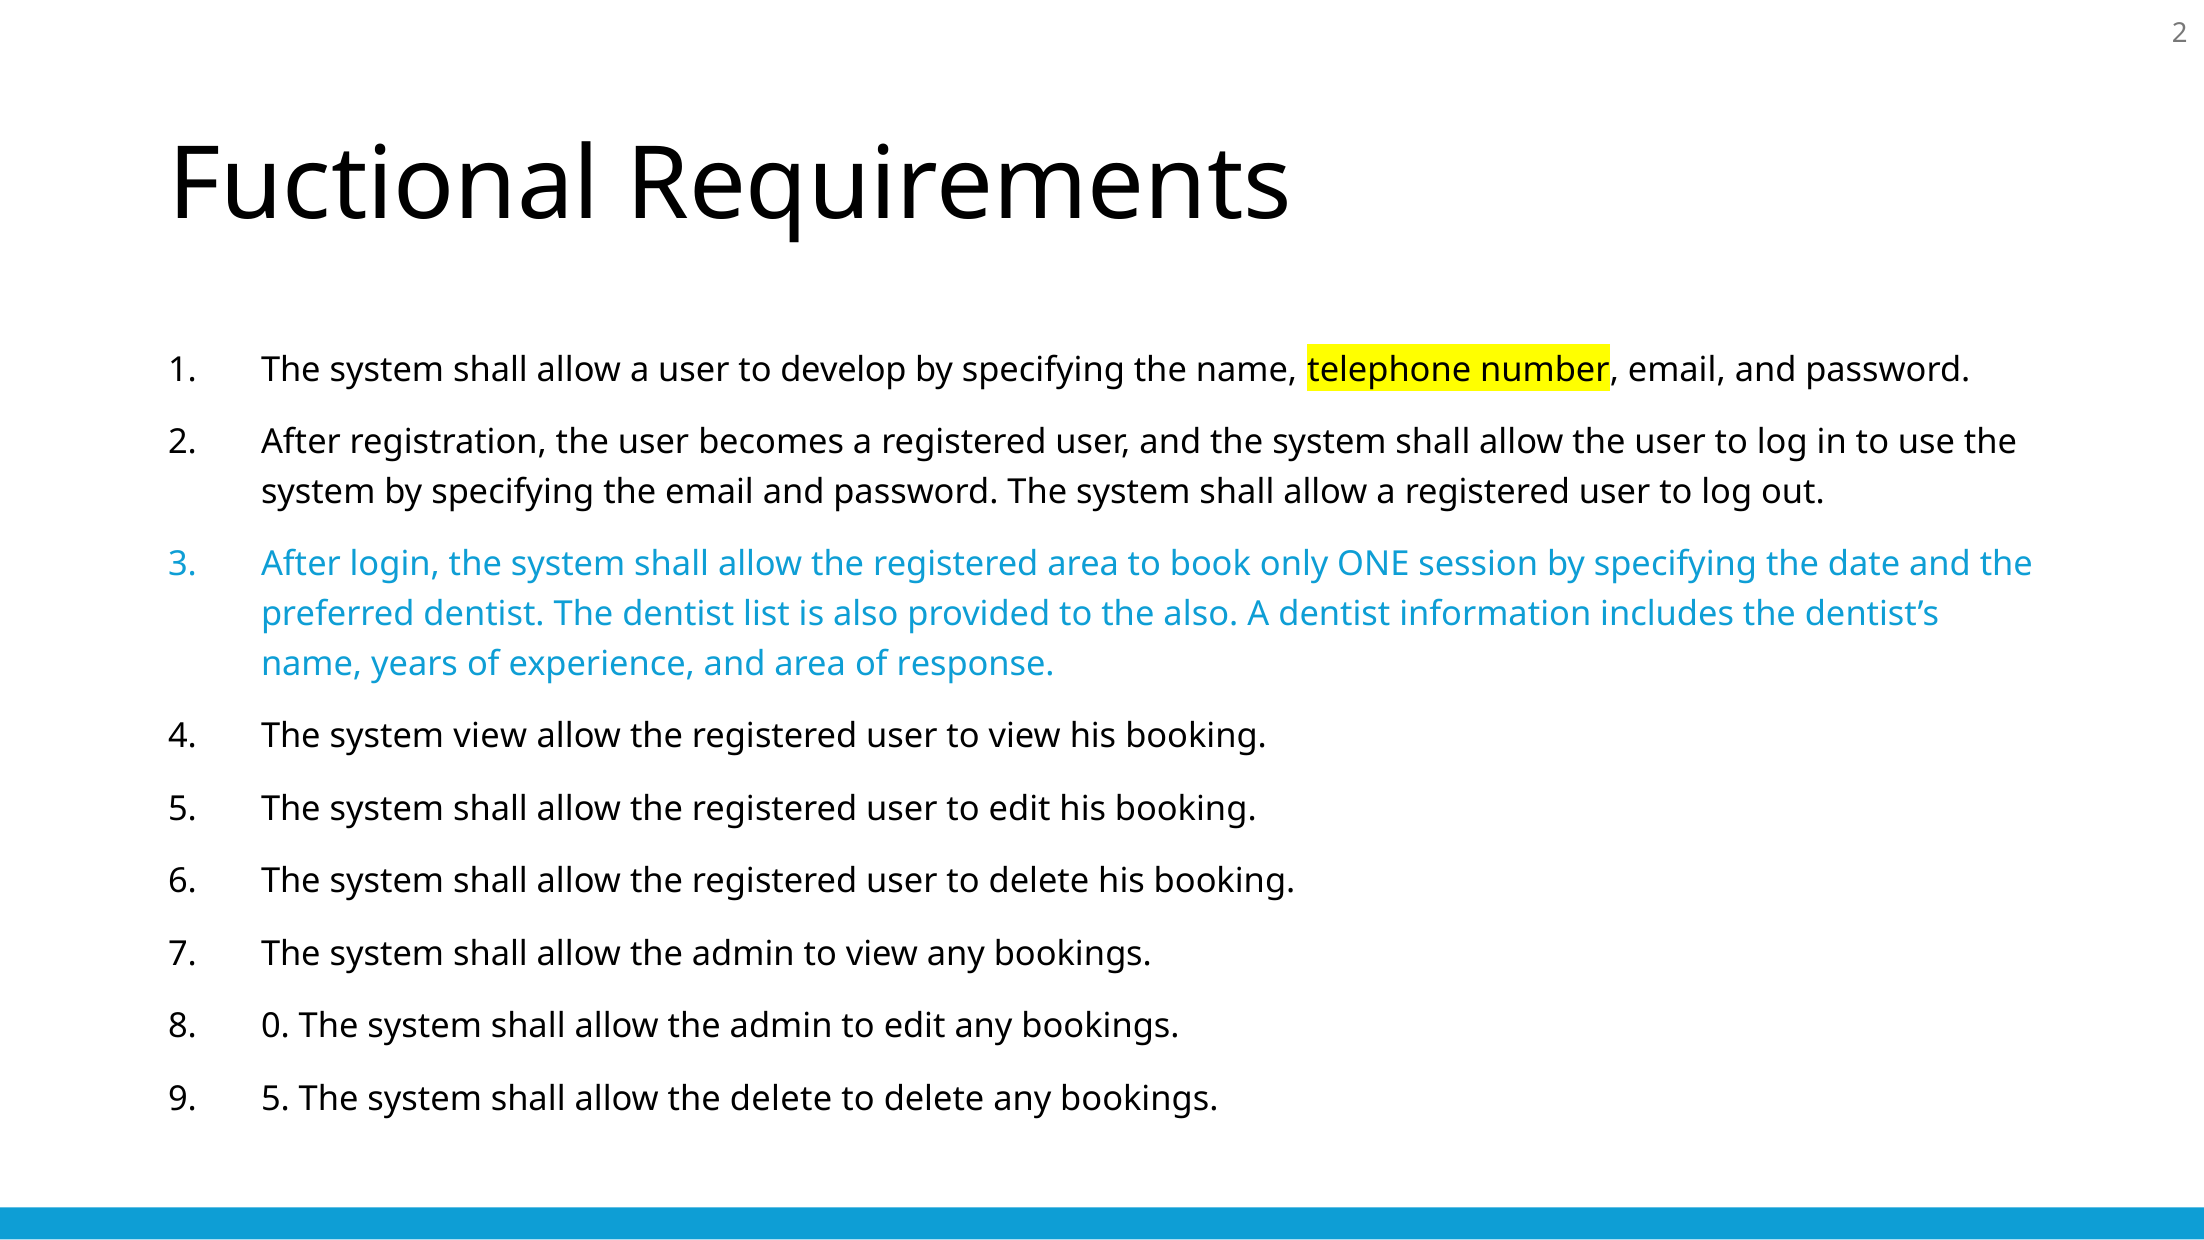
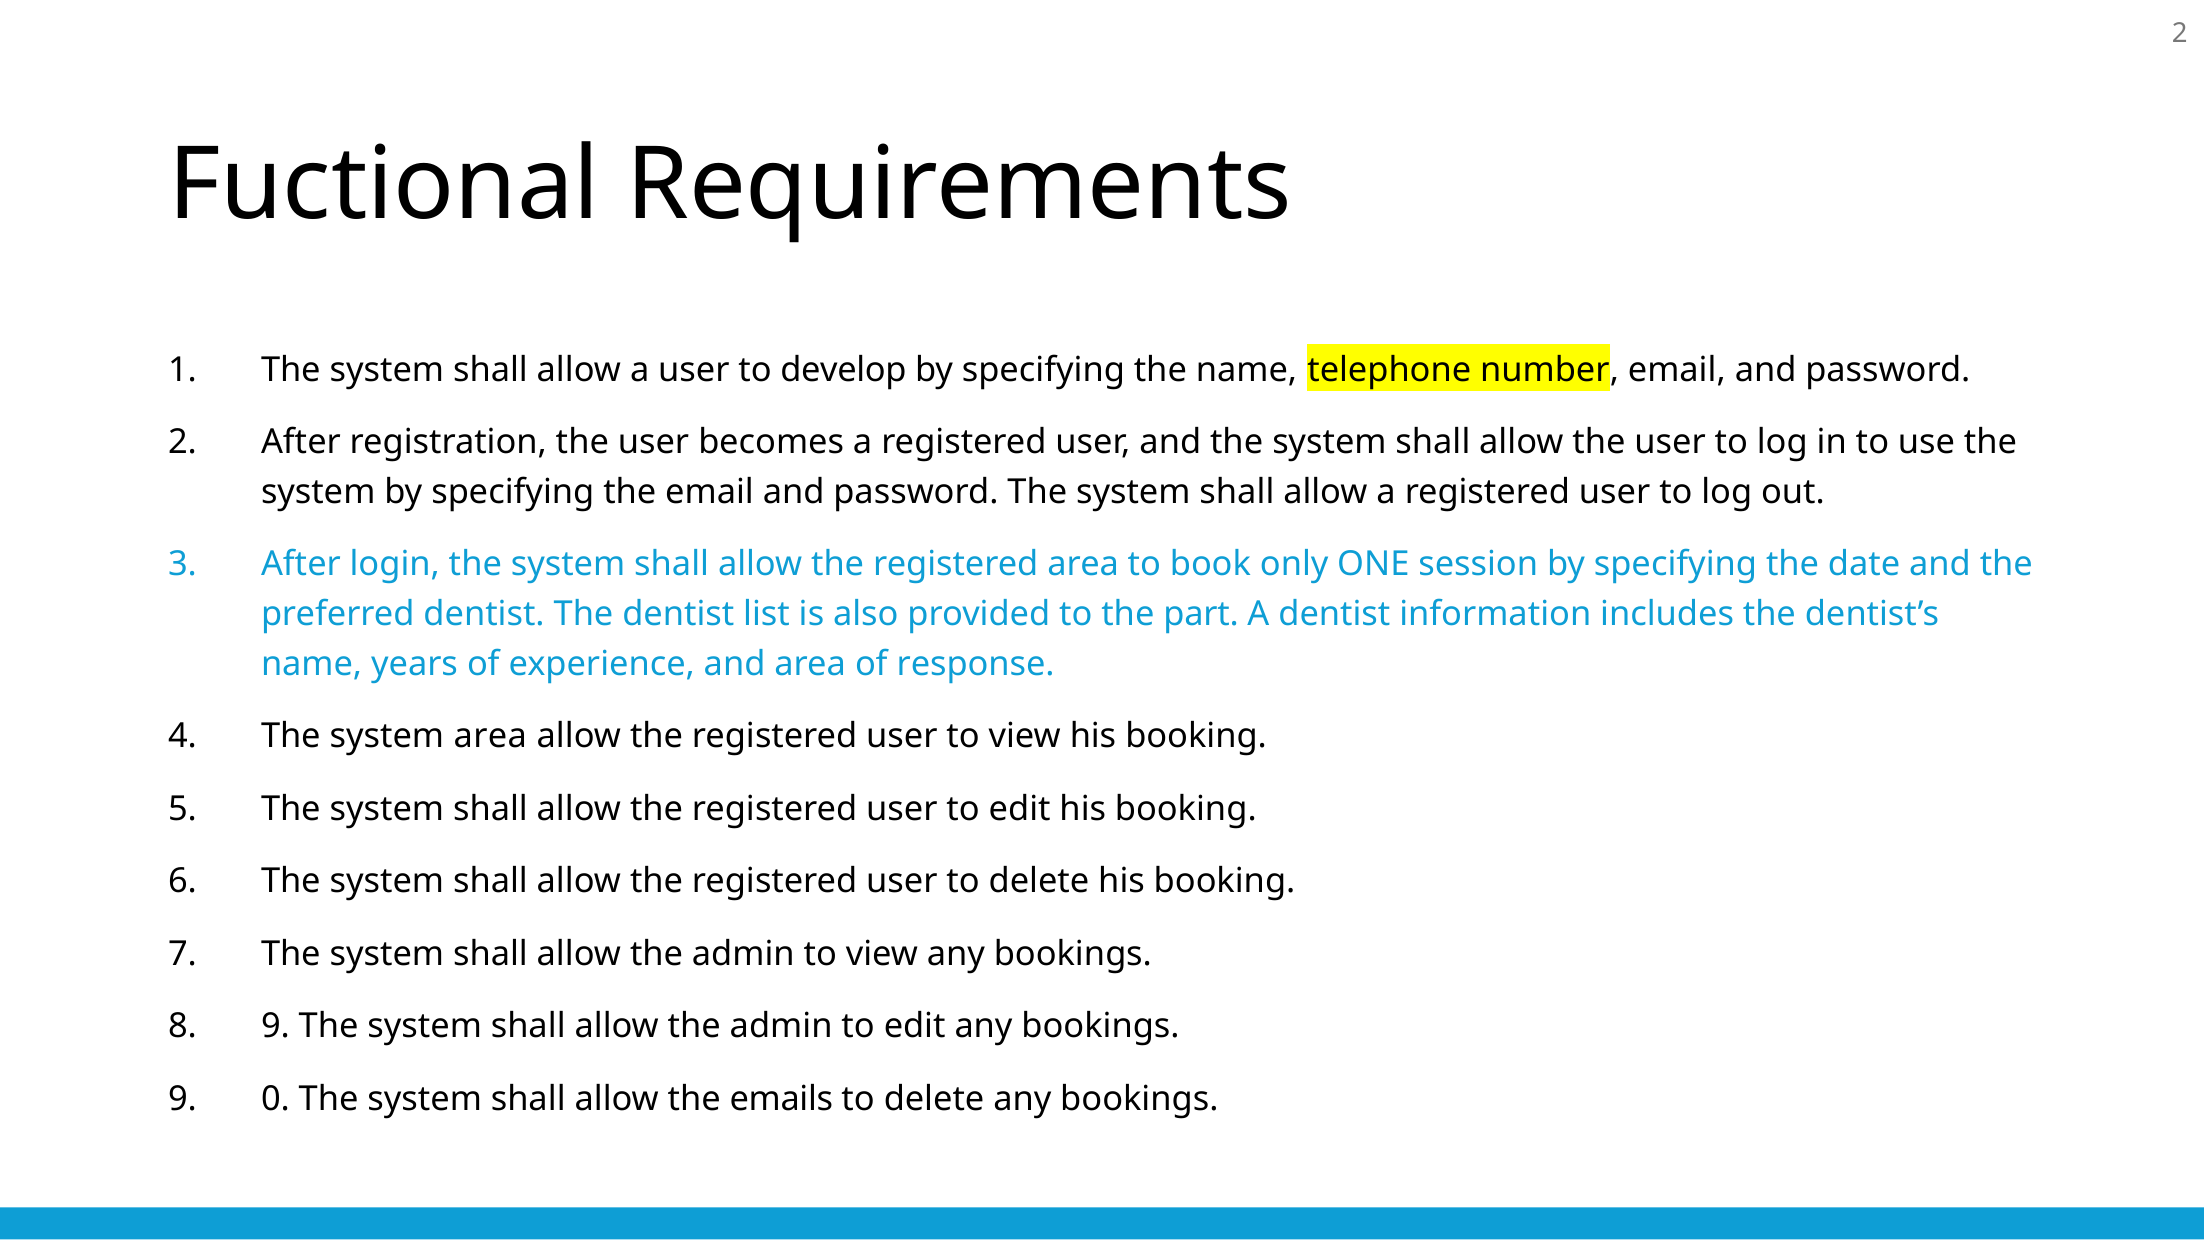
the also: also -> part
system view: view -> area
8 0: 0 -> 9
9 5: 5 -> 0
the delete: delete -> emails
